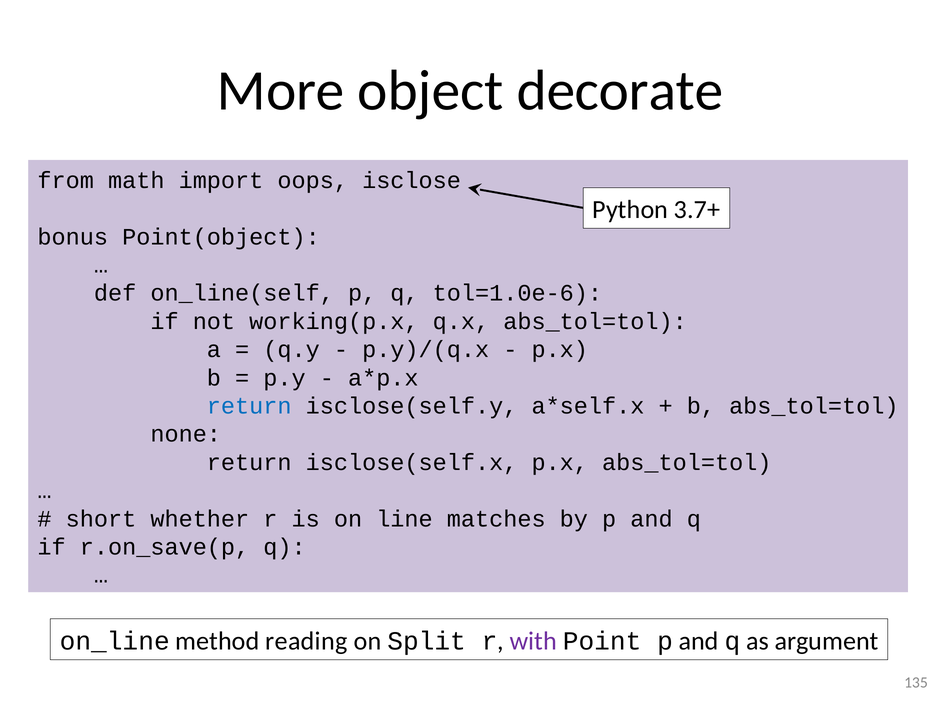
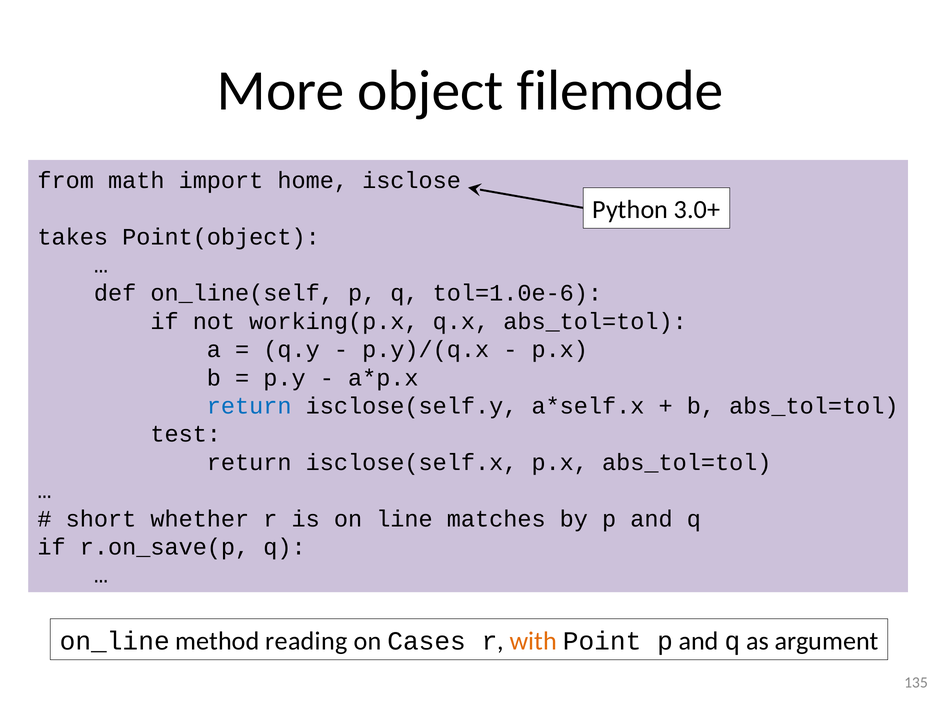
decorate: decorate -> filemode
oops: oops -> home
3.7+: 3.7+ -> 3.0+
bonus: bonus -> takes
none: none -> test
Split: Split -> Cases
with colour: purple -> orange
